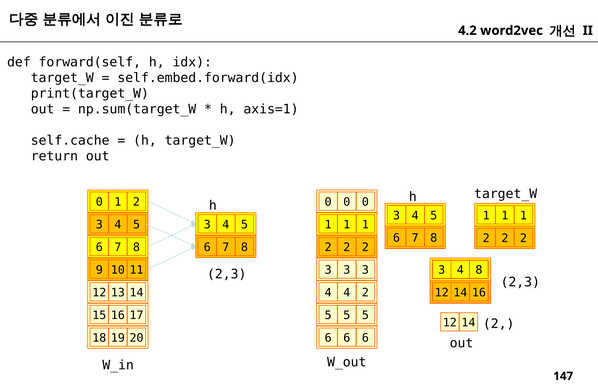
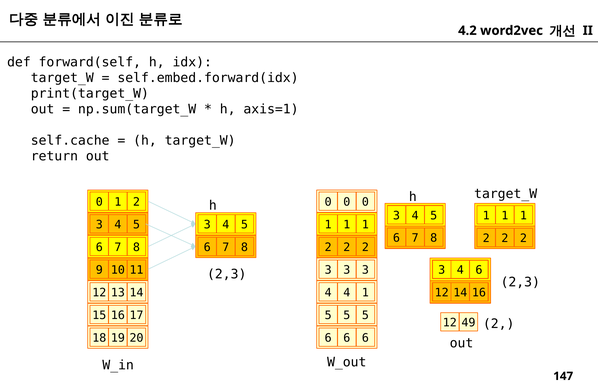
4 8: 8 -> 6
4 2: 2 -> 1
14 at (468, 323): 14 -> 49
